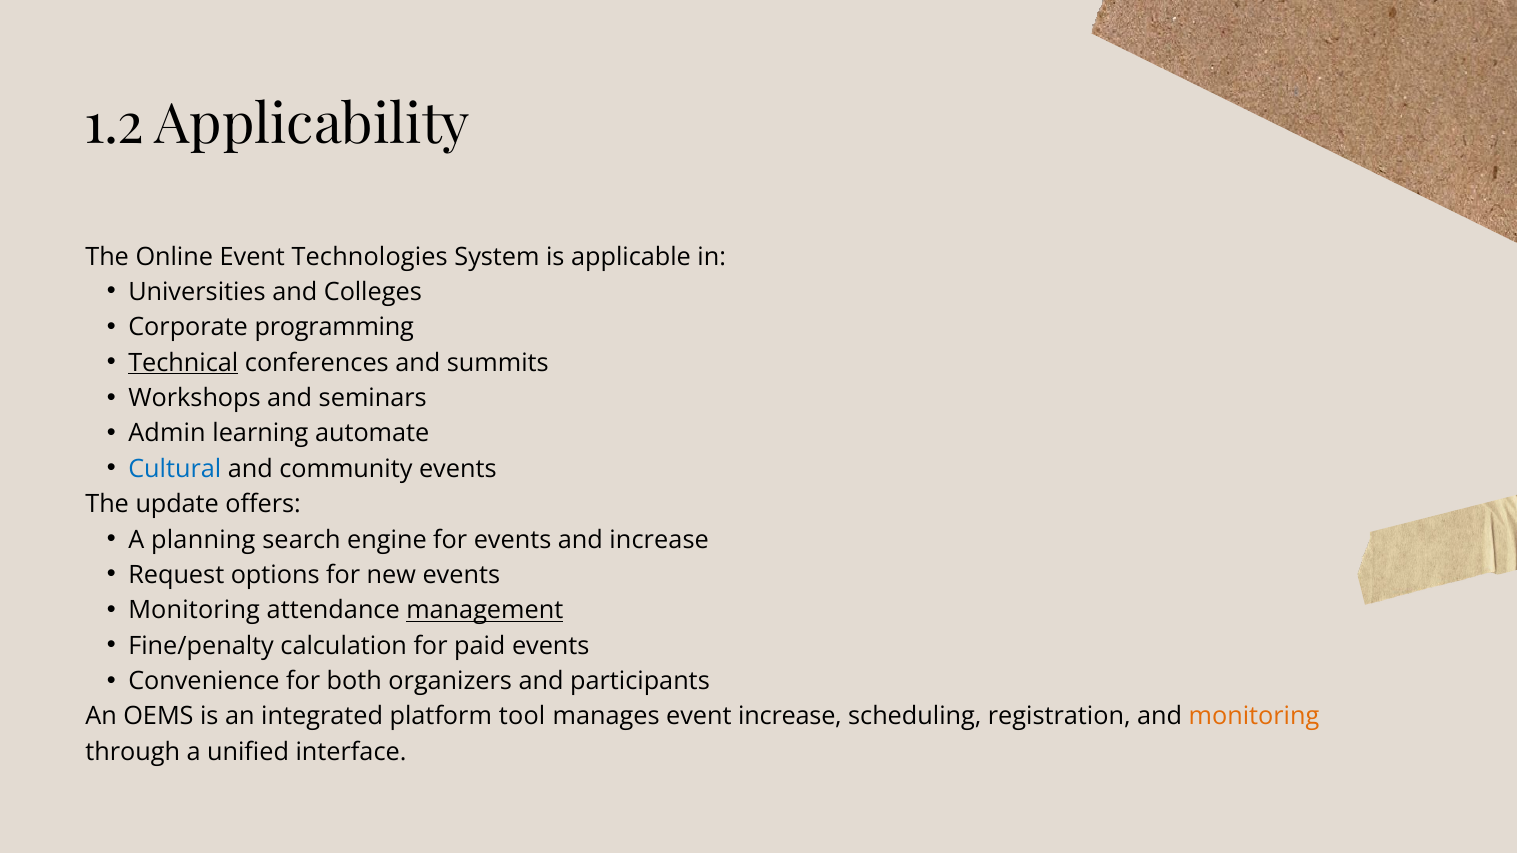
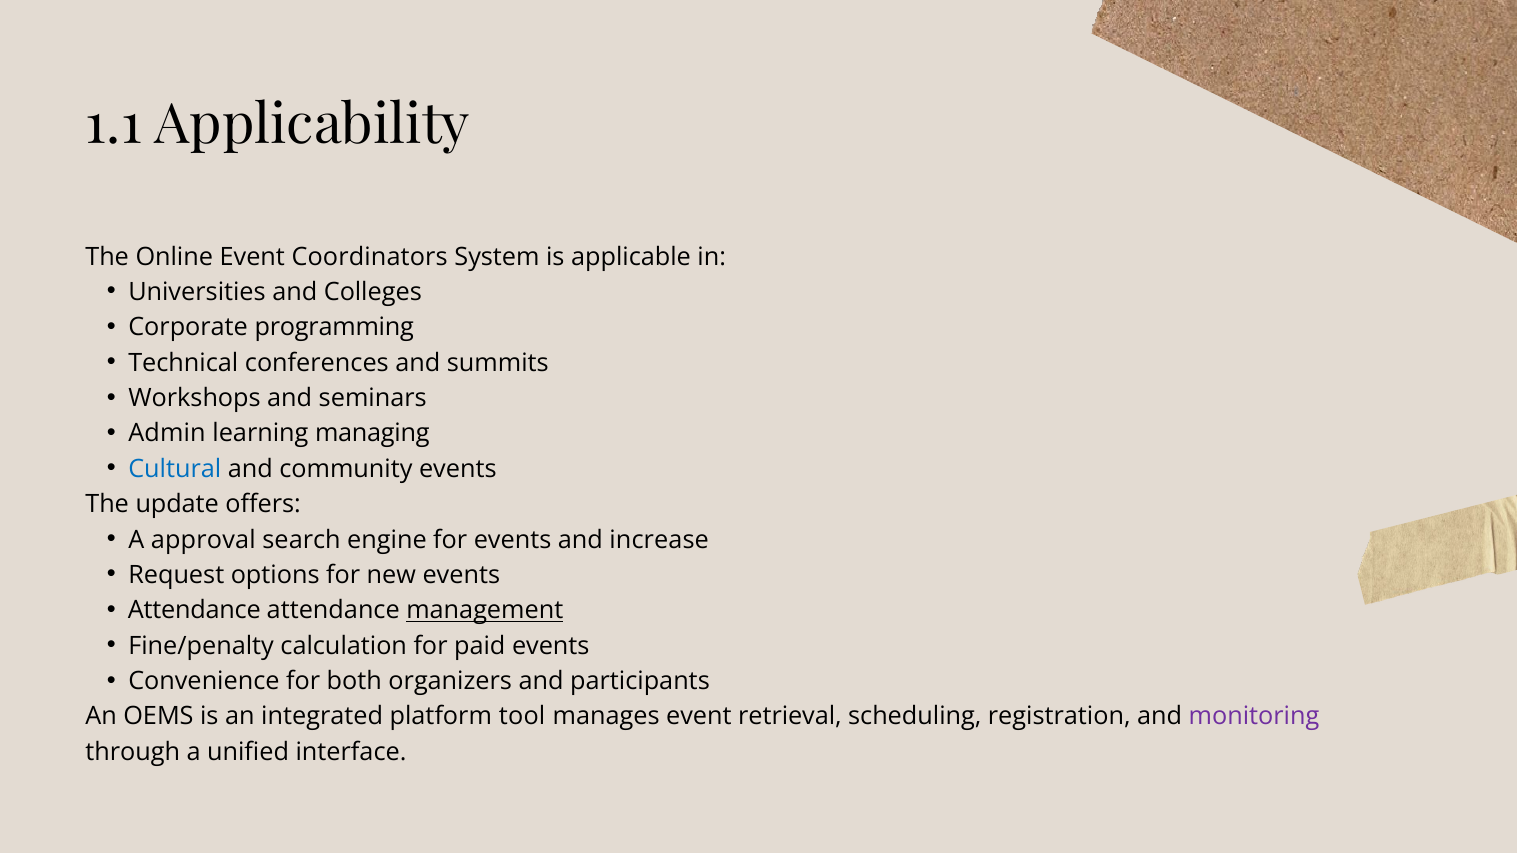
1.2: 1.2 -> 1.1
Technologies: Technologies -> Coordinators
Technical underline: present -> none
automate: automate -> managing
planning: planning -> approval
Monitoring at (194, 611): Monitoring -> Attendance
event increase: increase -> retrieval
monitoring at (1254, 717) colour: orange -> purple
